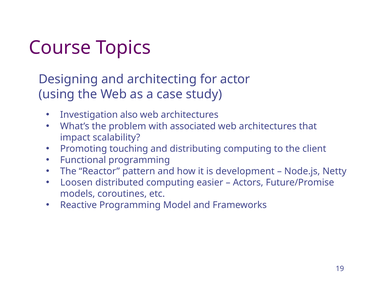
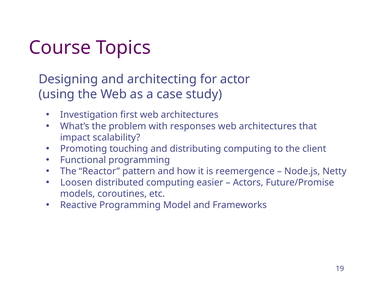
also: also -> first
associated: associated -> responses
development: development -> reemergence
